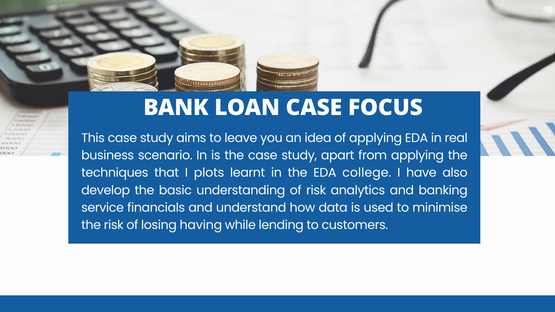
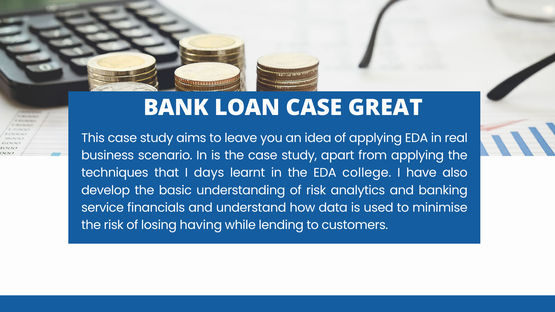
FOCUS: FOCUS -> GREAT
plots: plots -> days
